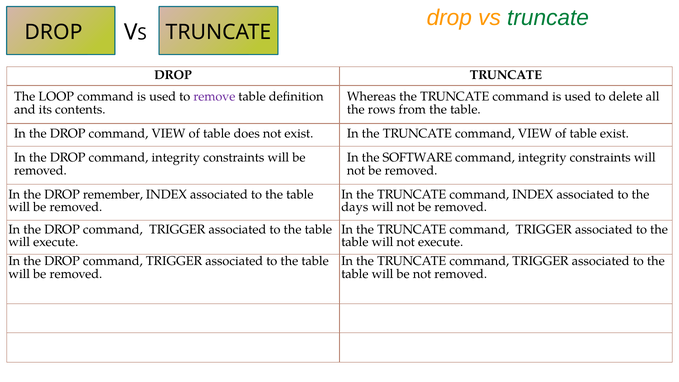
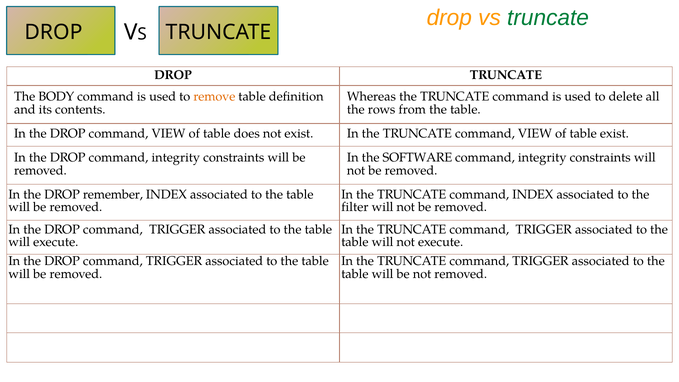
LOOP: LOOP -> BODY
remove colour: purple -> orange
days: days -> filter
